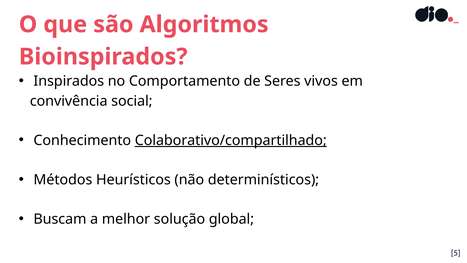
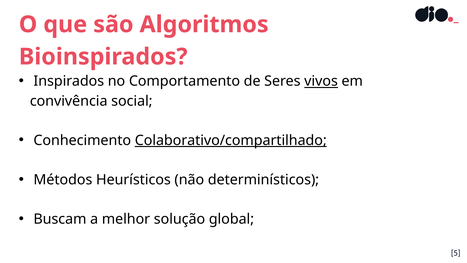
vivos underline: none -> present
